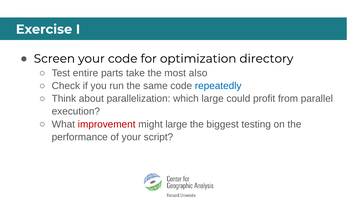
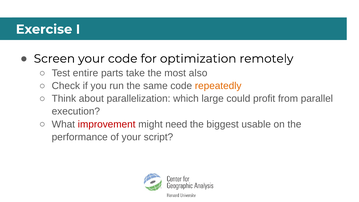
directory: directory -> remotely
repeatedly colour: blue -> orange
might large: large -> need
testing: testing -> usable
